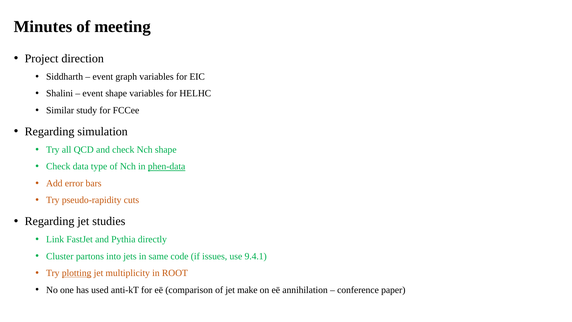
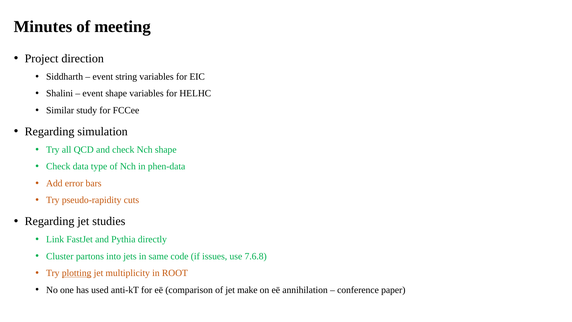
graph: graph -> string
phen-data underline: present -> none
9.4.1: 9.4.1 -> 7.6.8
